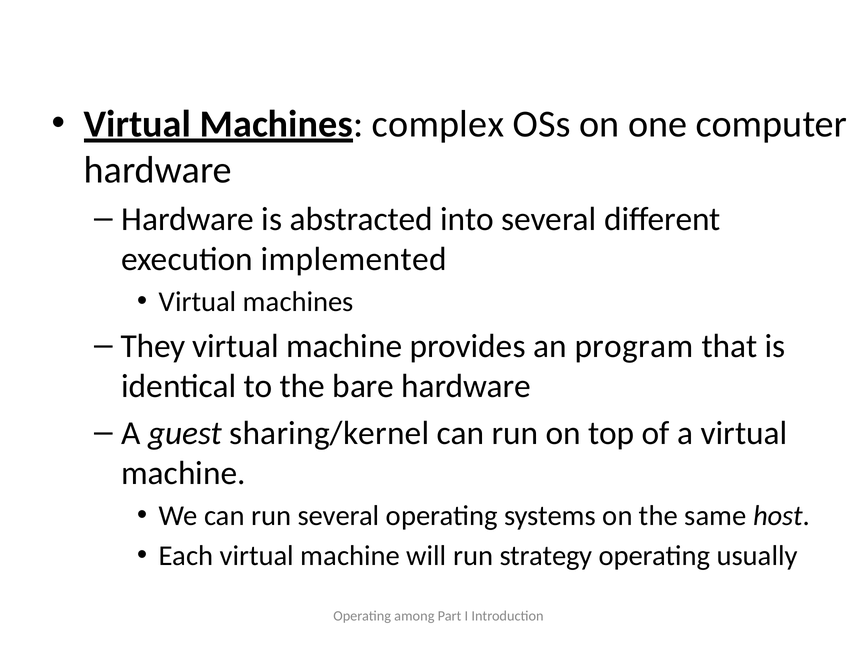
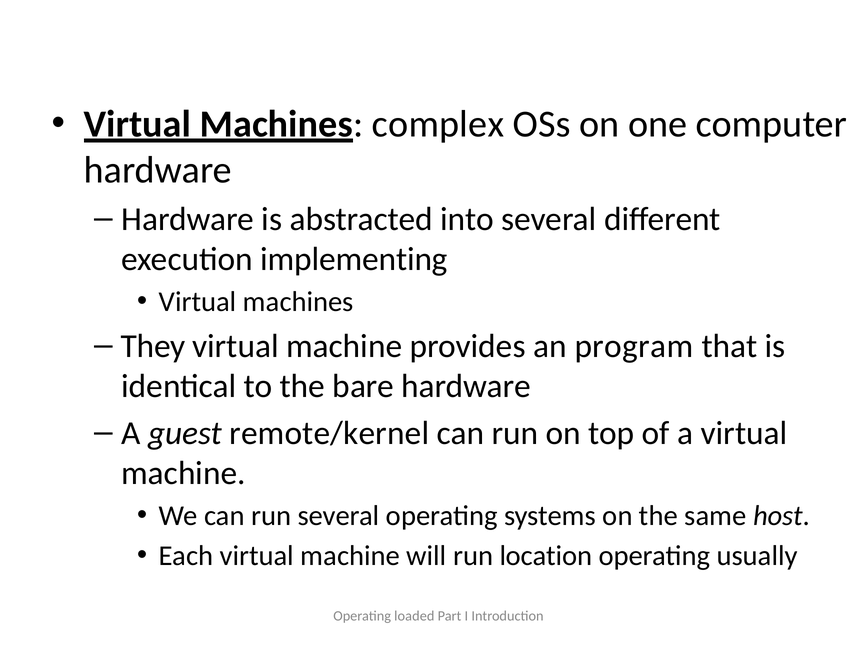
implemented: implemented -> implementing
sharing/kernel: sharing/kernel -> remote/kernel
strategy: strategy -> location
among: among -> loaded
